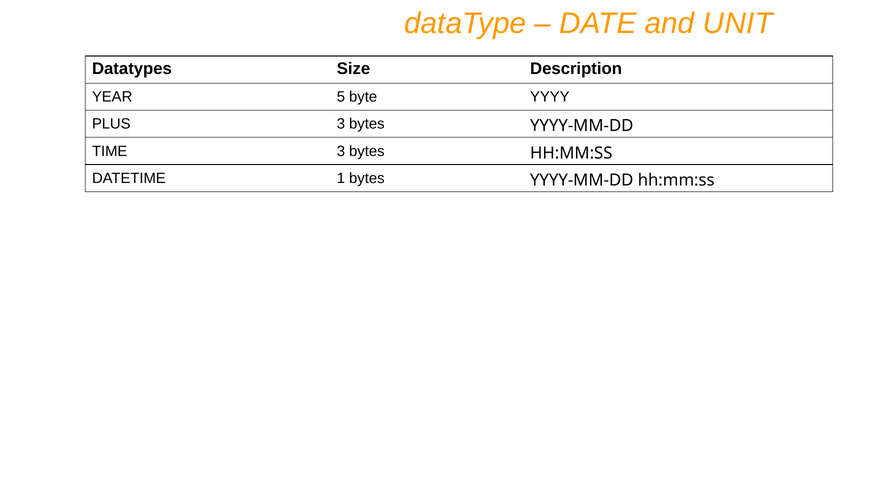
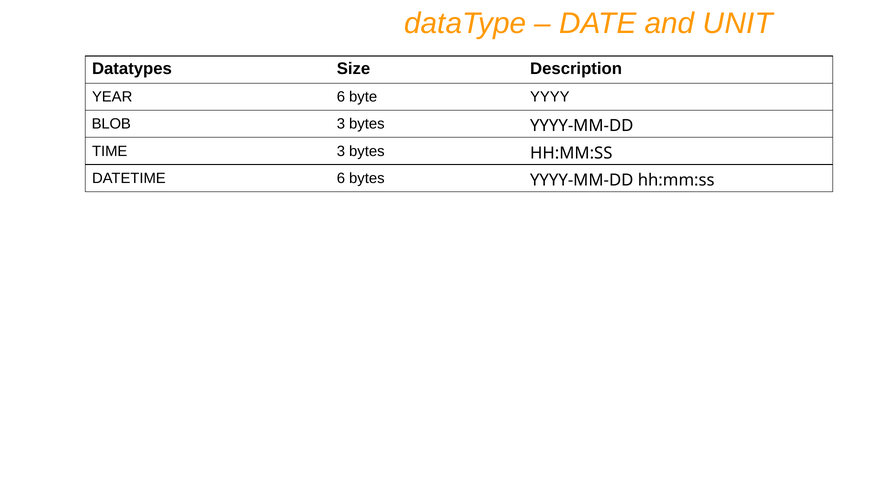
YEAR 5: 5 -> 6
PLUS: PLUS -> BLOB
DATETIME 1: 1 -> 6
